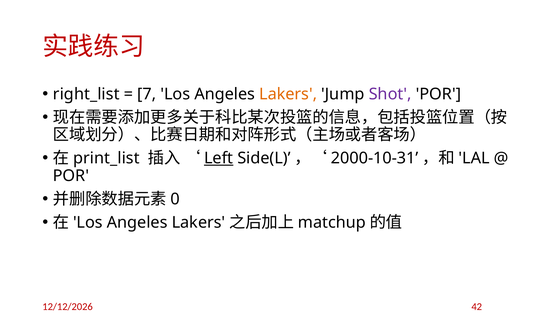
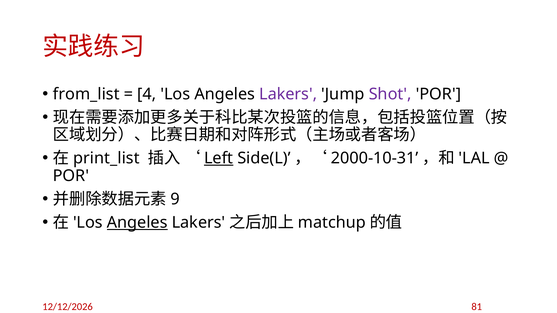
right_list: right_list -> from_list
7: 7 -> 4
Lakers at (288, 94) colour: orange -> purple
0: 0 -> 9
Angeles at (137, 223) underline: none -> present
42: 42 -> 81
